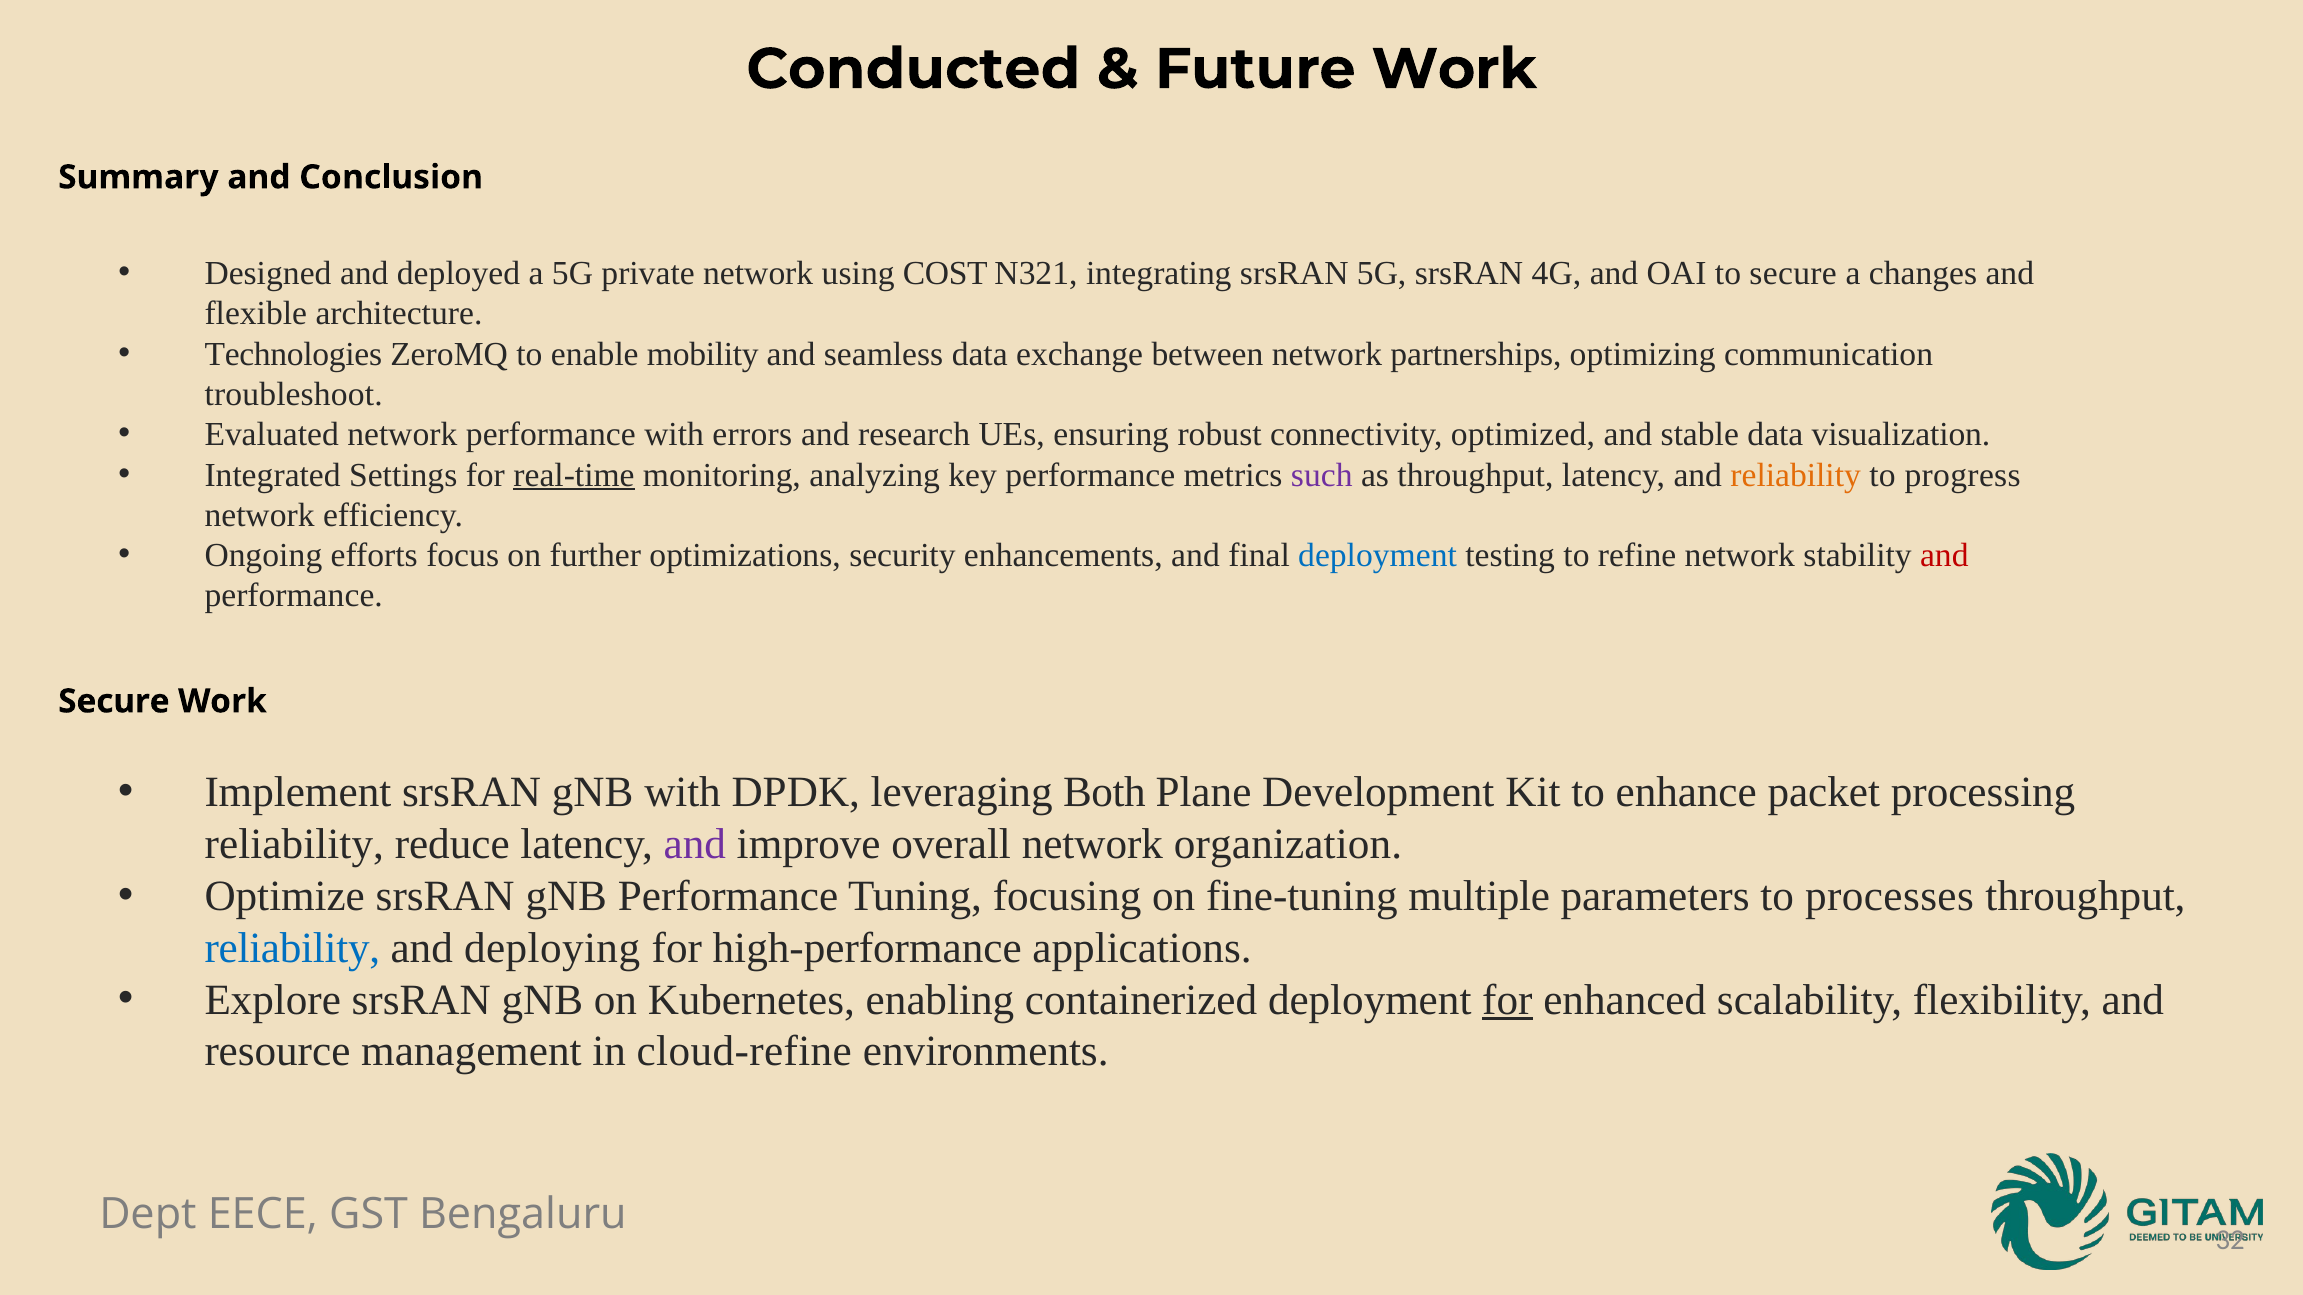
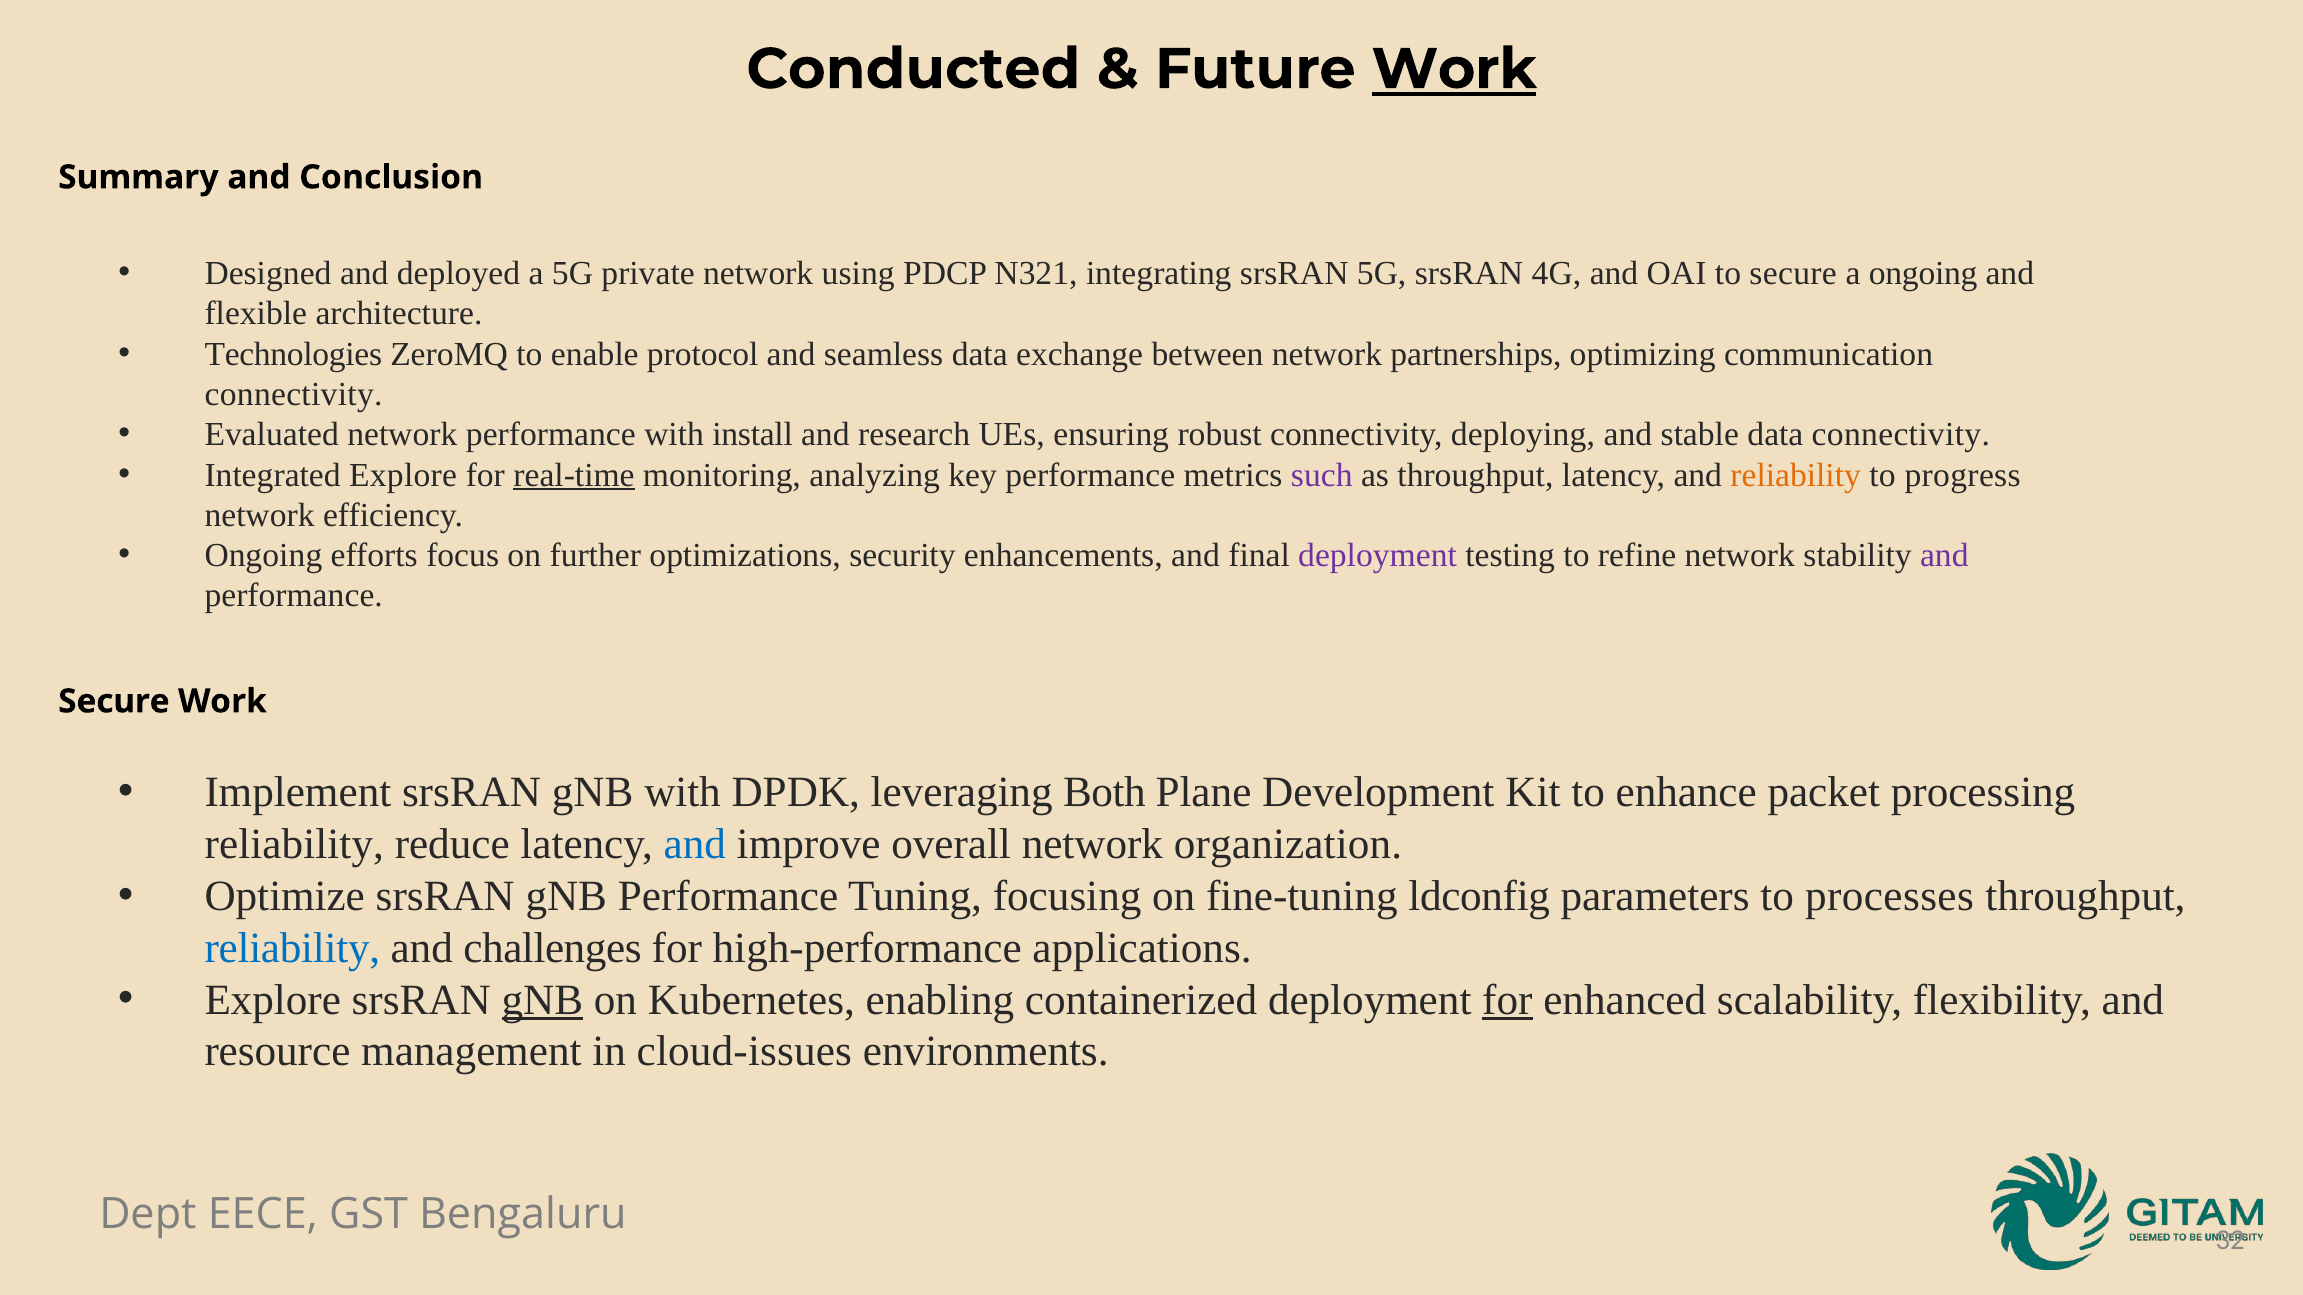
Work at (1454, 69) underline: none -> present
COST: COST -> PDCP
a changes: changes -> ongoing
mobility: mobility -> protocol
troubleshoot at (294, 394): troubleshoot -> connectivity
errors: errors -> install
optimized: optimized -> deploying
data visualization: visualization -> connectivity
Integrated Settings: Settings -> Explore
deployment at (1378, 556) colour: blue -> purple
and at (1944, 556) colour: red -> purple
and at (695, 845) colour: purple -> blue
multiple: multiple -> ldconfig
deploying: deploying -> challenges
gNB at (542, 1000) underline: none -> present
cloud-refine: cloud-refine -> cloud-issues
